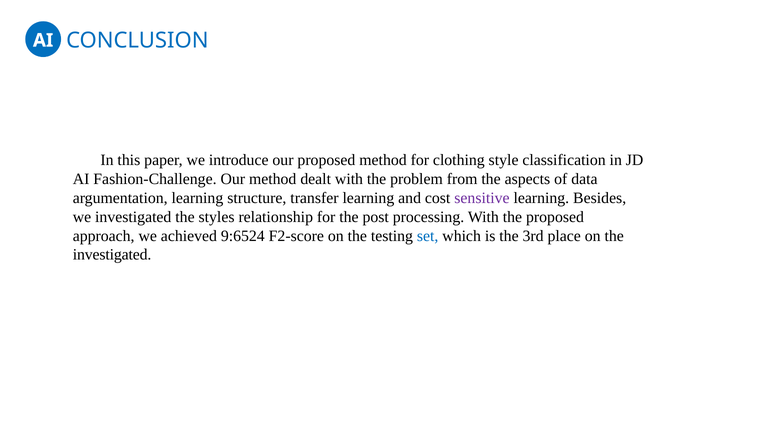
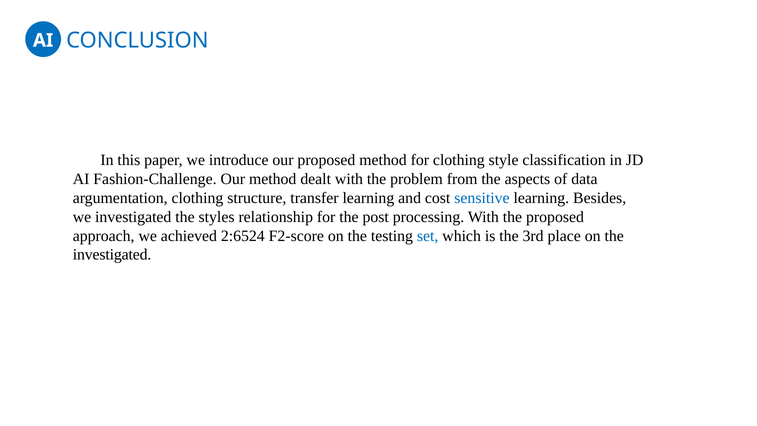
argumentation learning: learning -> clothing
sensitive colour: purple -> blue
9:6524: 9:6524 -> 2:6524
